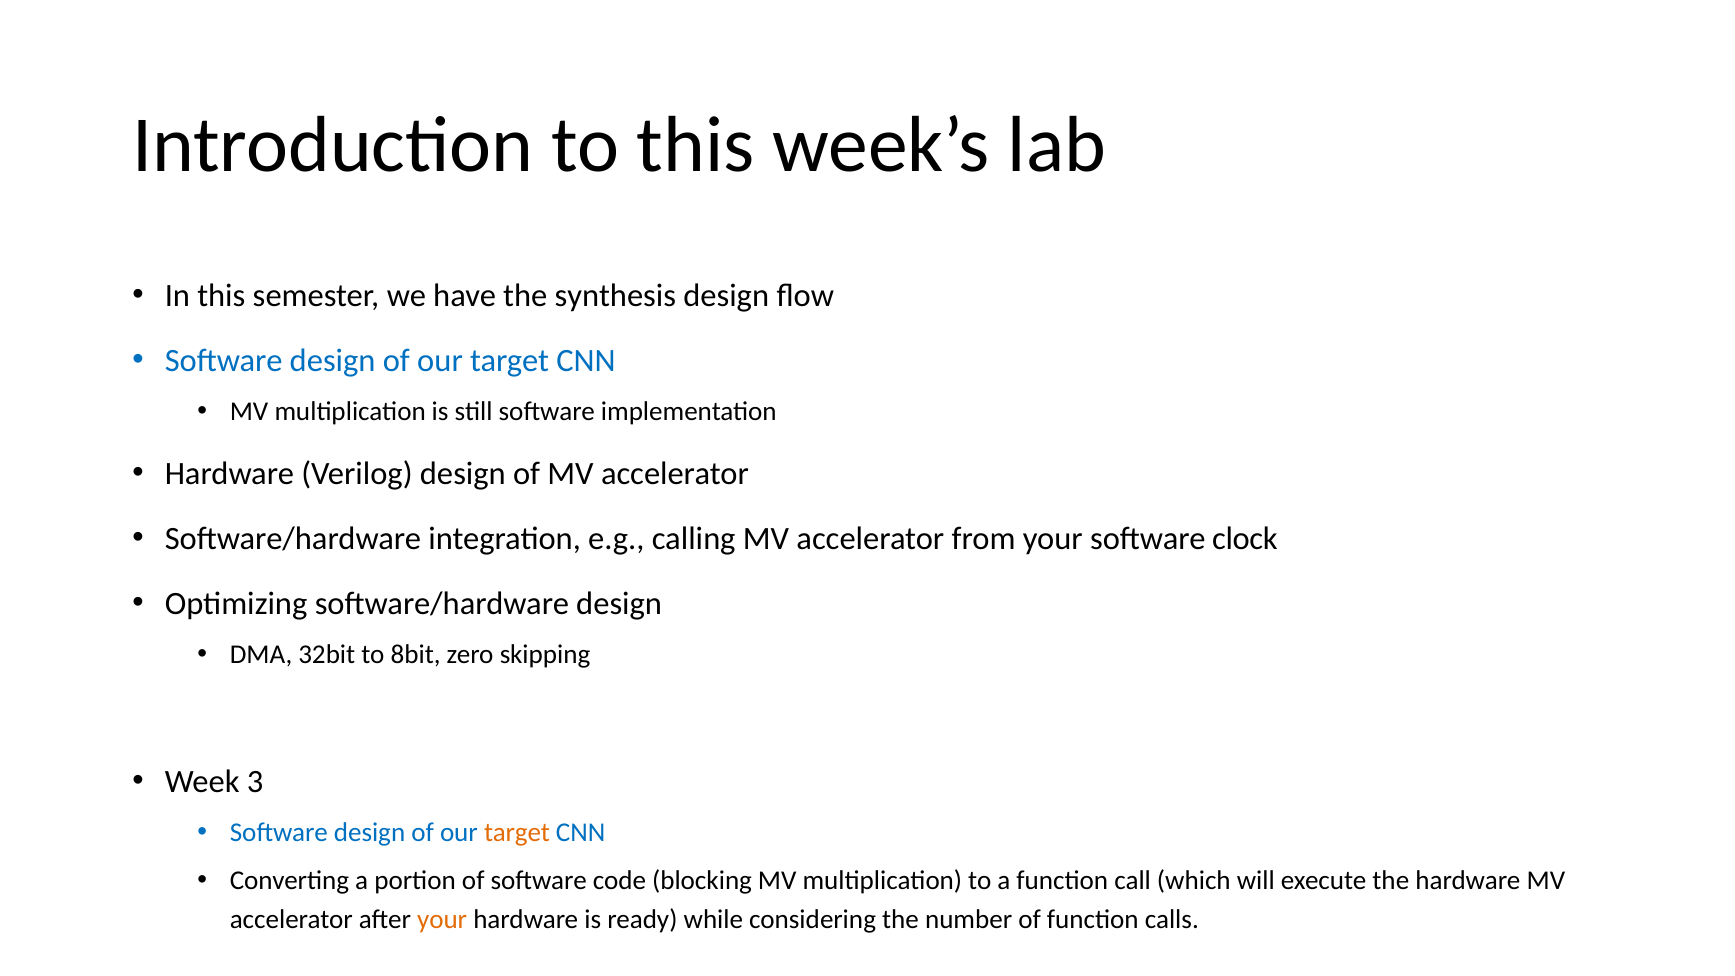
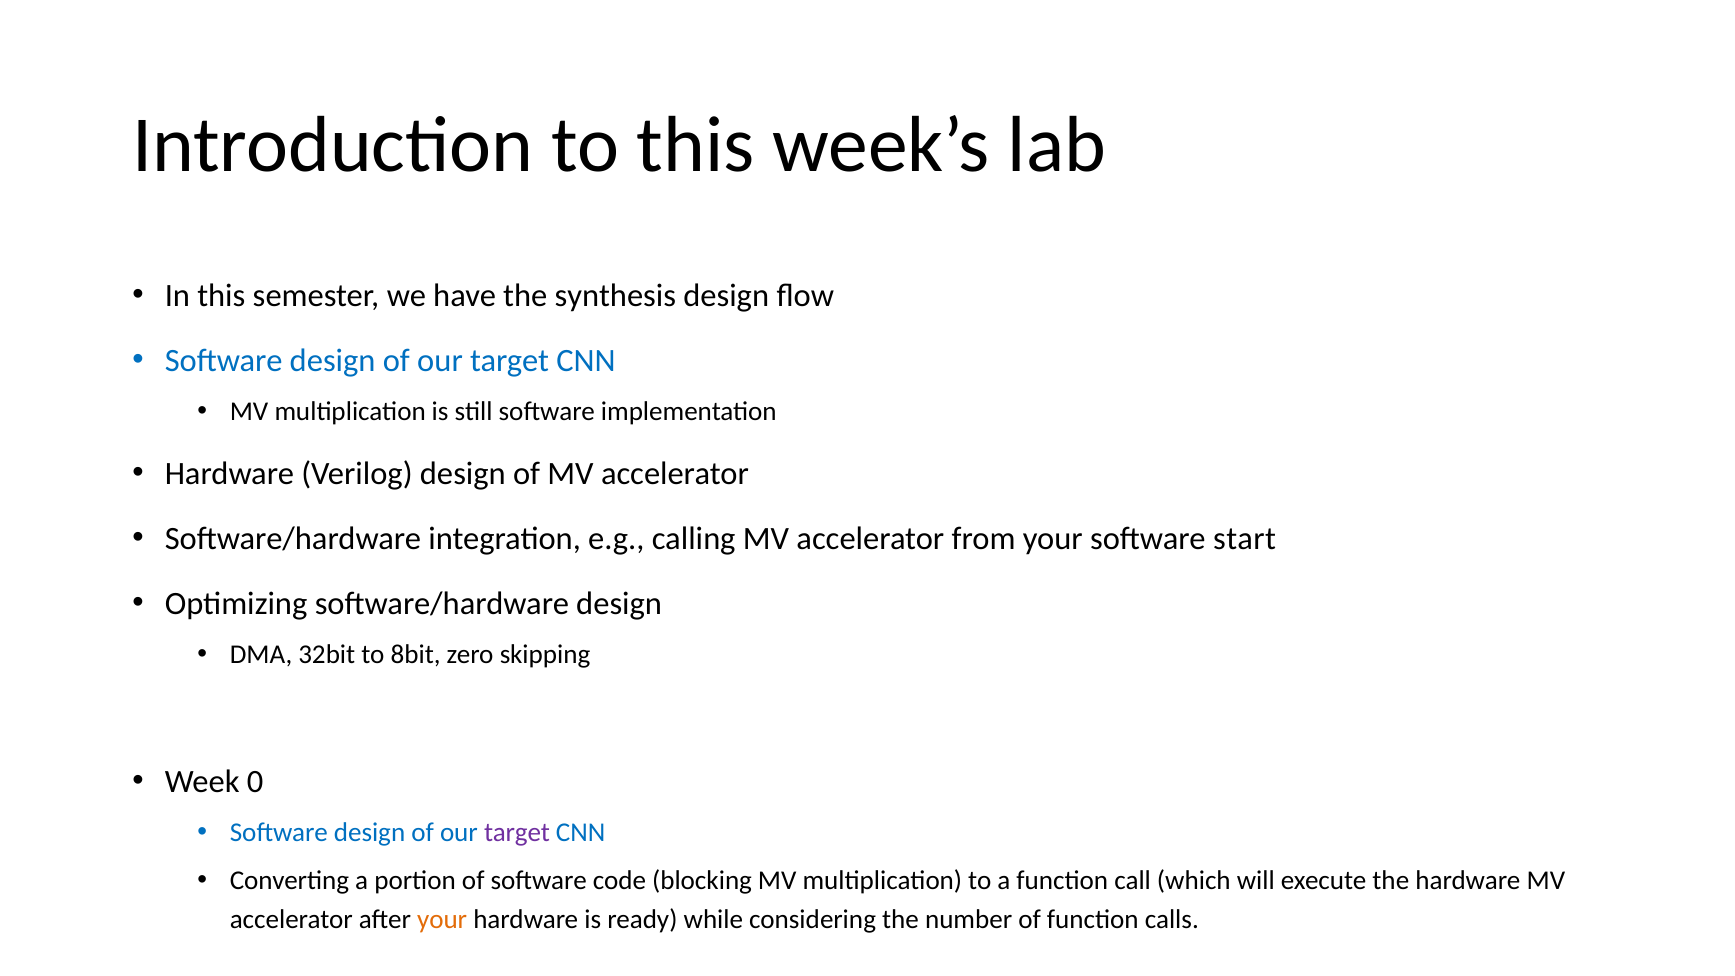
clock: clock -> start
3: 3 -> 0
target at (517, 832) colour: orange -> purple
